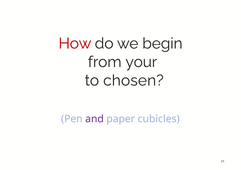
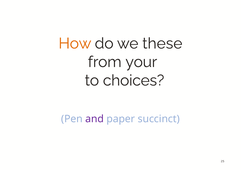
How colour: red -> orange
begin: begin -> these
chosen: chosen -> choices
cubicles: cubicles -> succinct
